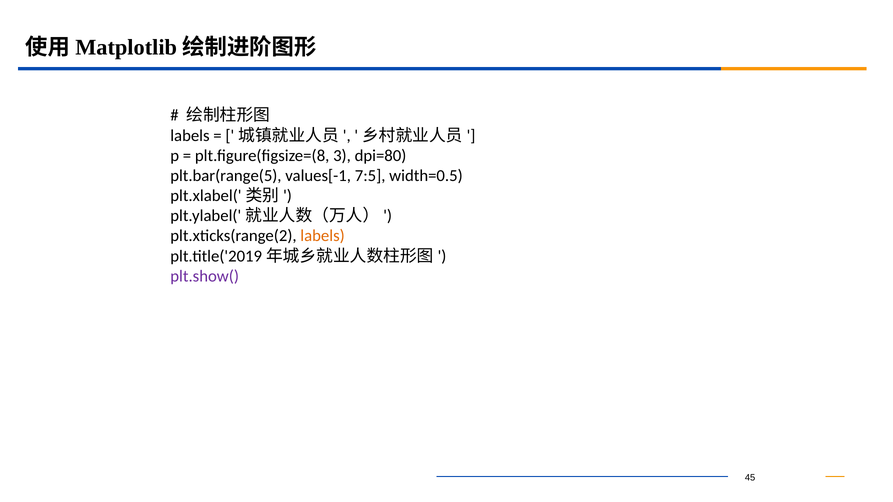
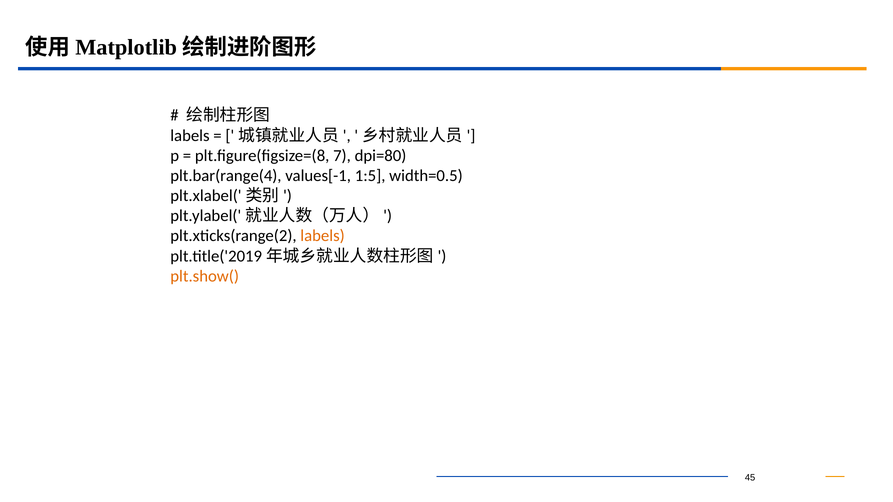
3: 3 -> 7
plt.bar(range(5: plt.bar(range(5 -> plt.bar(range(4
7:5: 7:5 -> 1:5
plt.show( colour: purple -> orange
